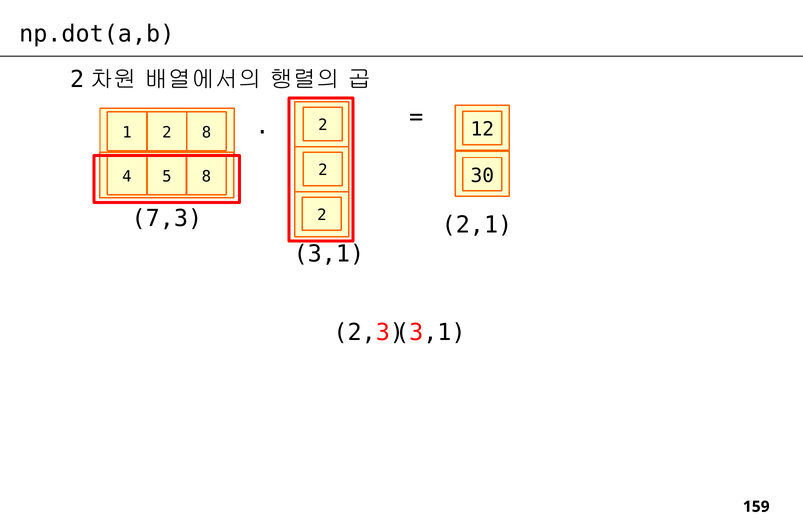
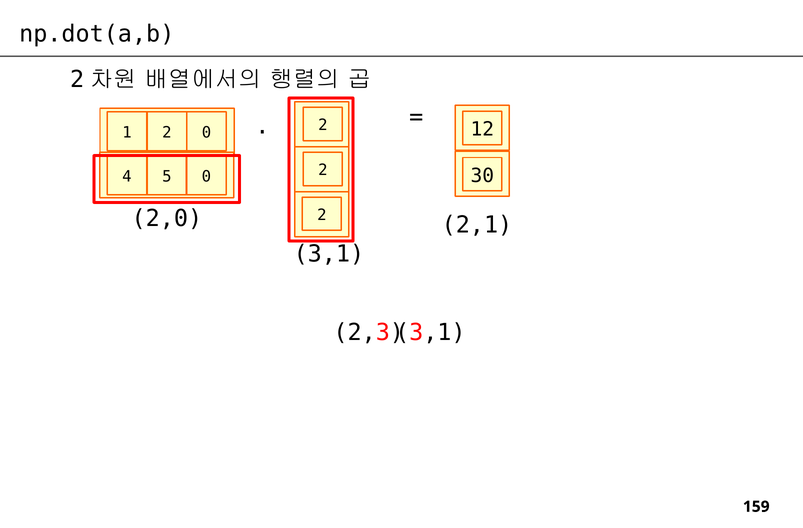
2 8: 8 -> 0
5 8: 8 -> 0
7,3: 7,3 -> 2,0
